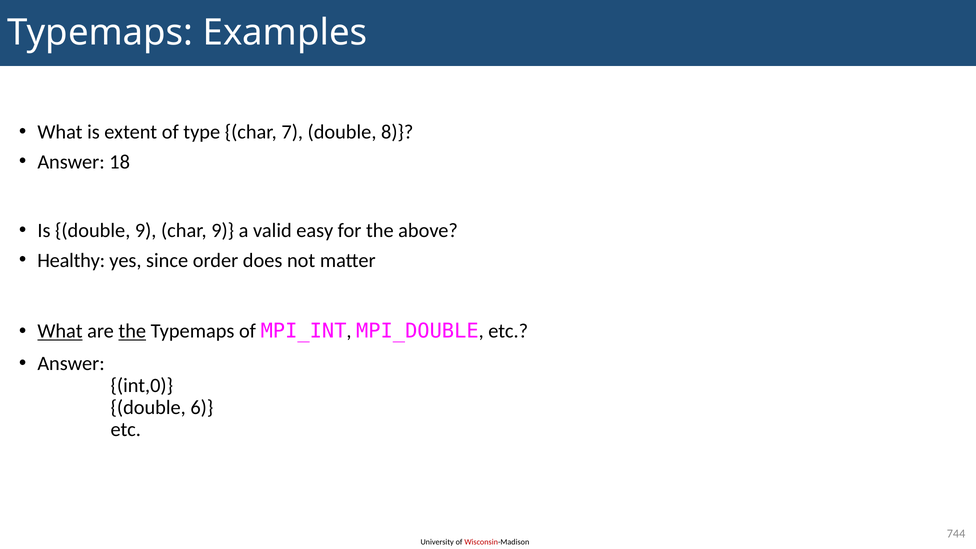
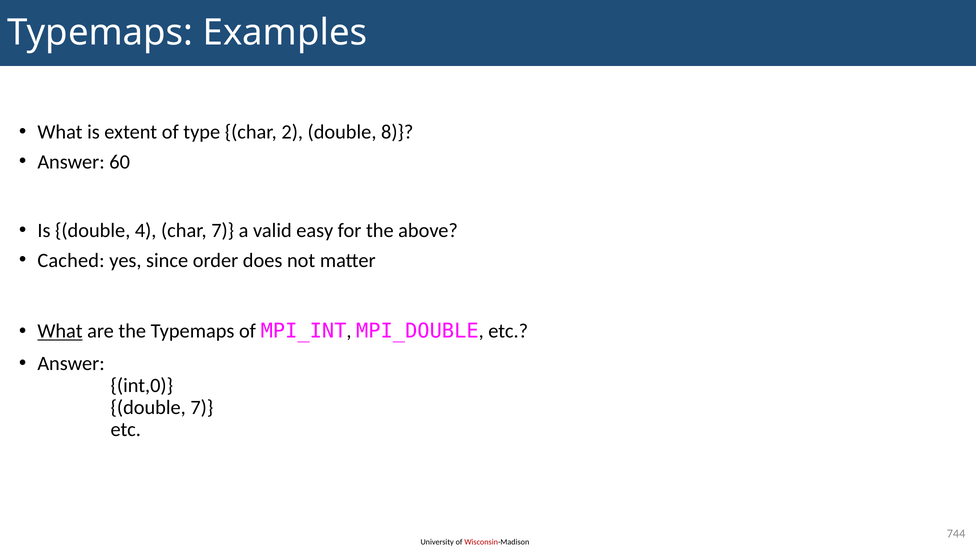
7: 7 -> 2
18: 18 -> 60
double 9: 9 -> 4
char 9: 9 -> 7
Healthy: Healthy -> Cached
the at (132, 331) underline: present -> none
double 6: 6 -> 7
